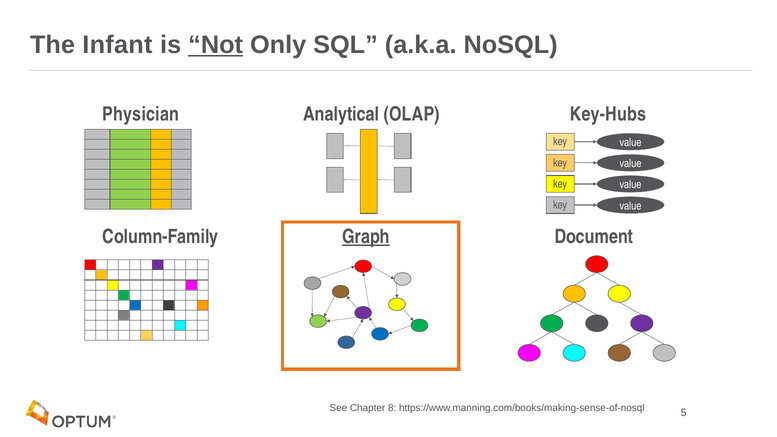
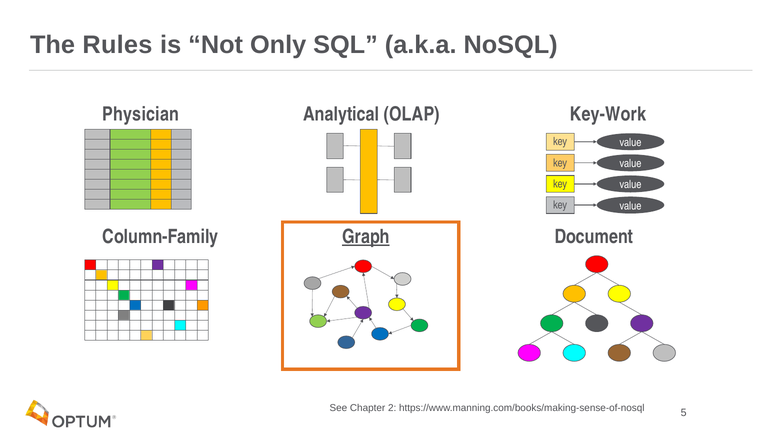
Infant: Infant -> Rules
Not underline: present -> none
Key-Hubs: Key-Hubs -> Key-Work
8: 8 -> 2
